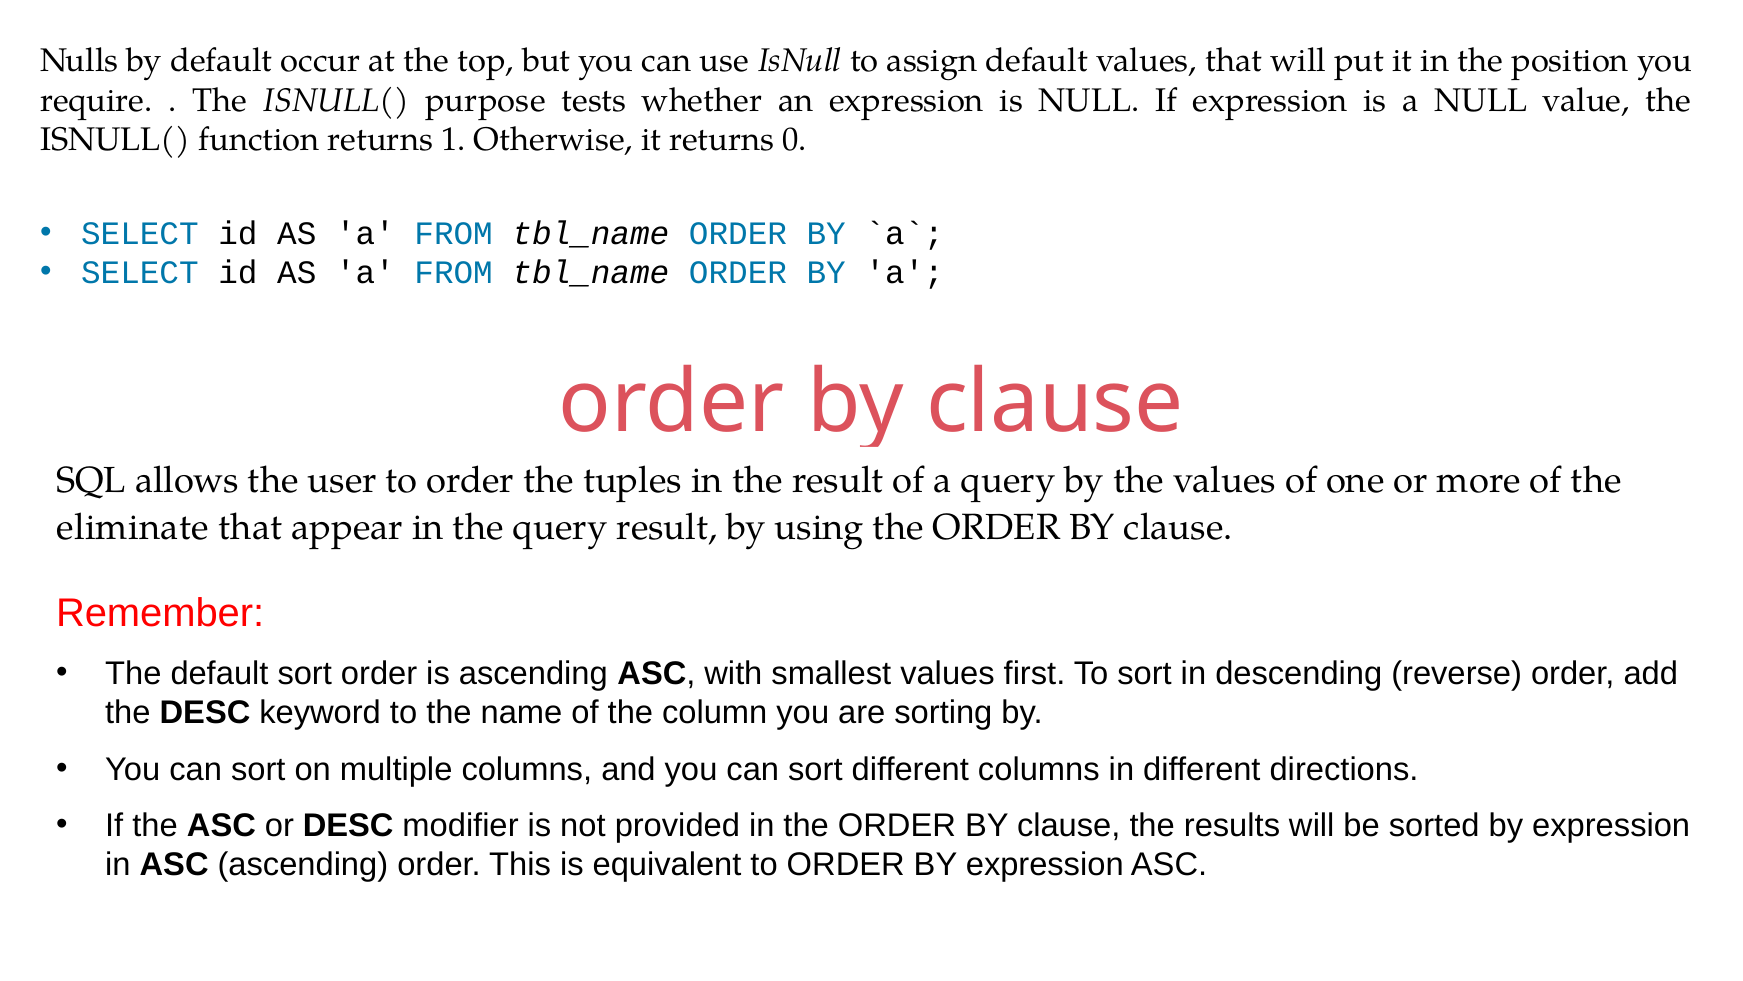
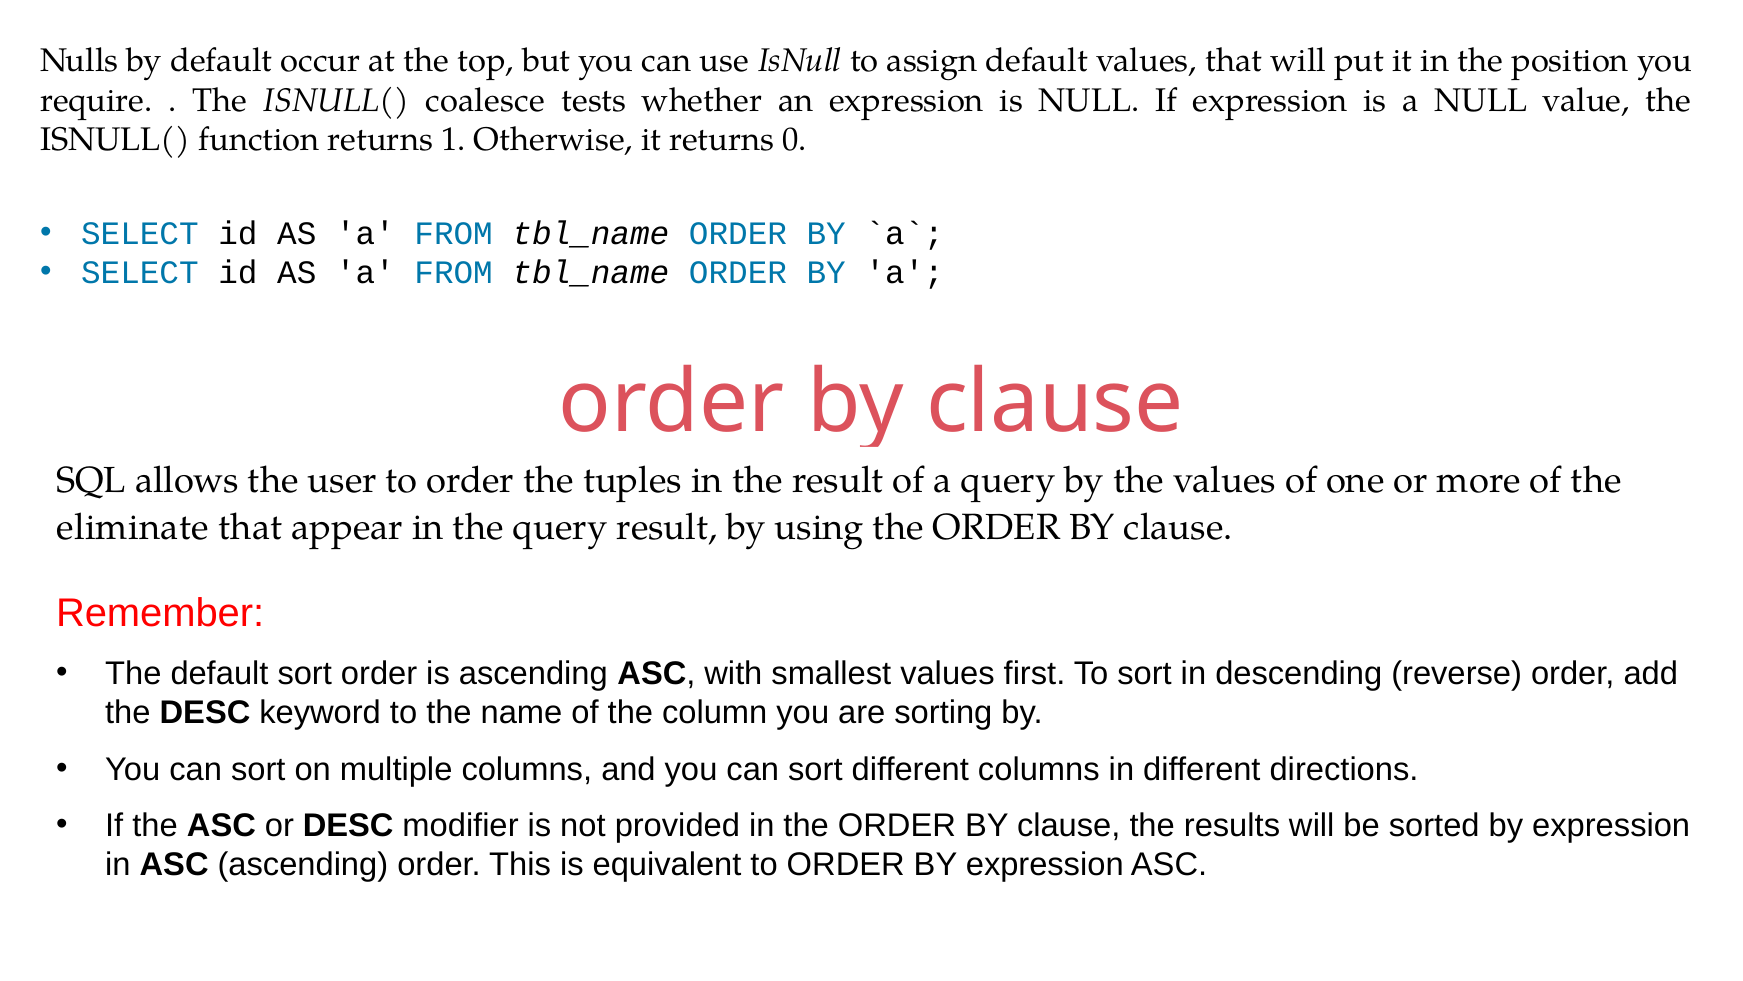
purpose: purpose -> coalesce
